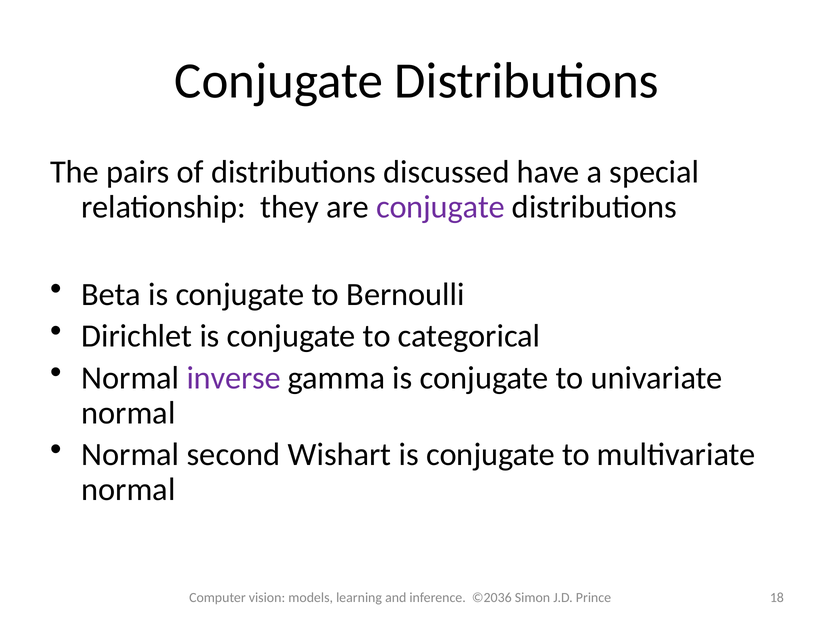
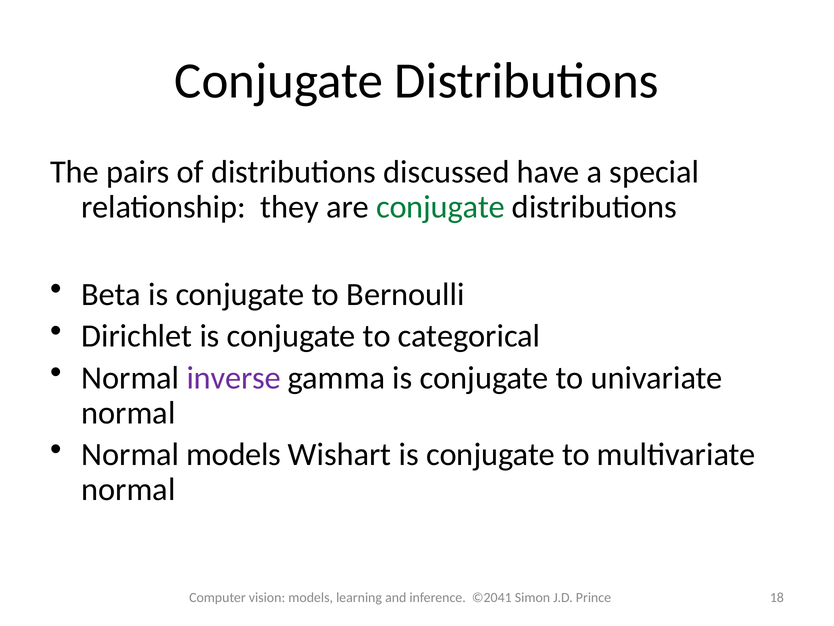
conjugate at (440, 207) colour: purple -> green
Normal second: second -> models
©2036: ©2036 -> ©2041
